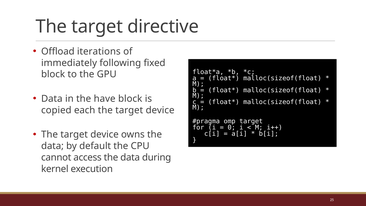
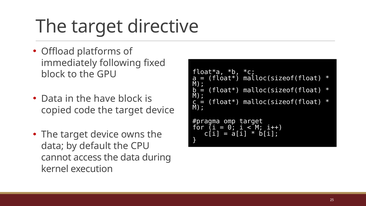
iterations: iterations -> platforms
each: each -> code
